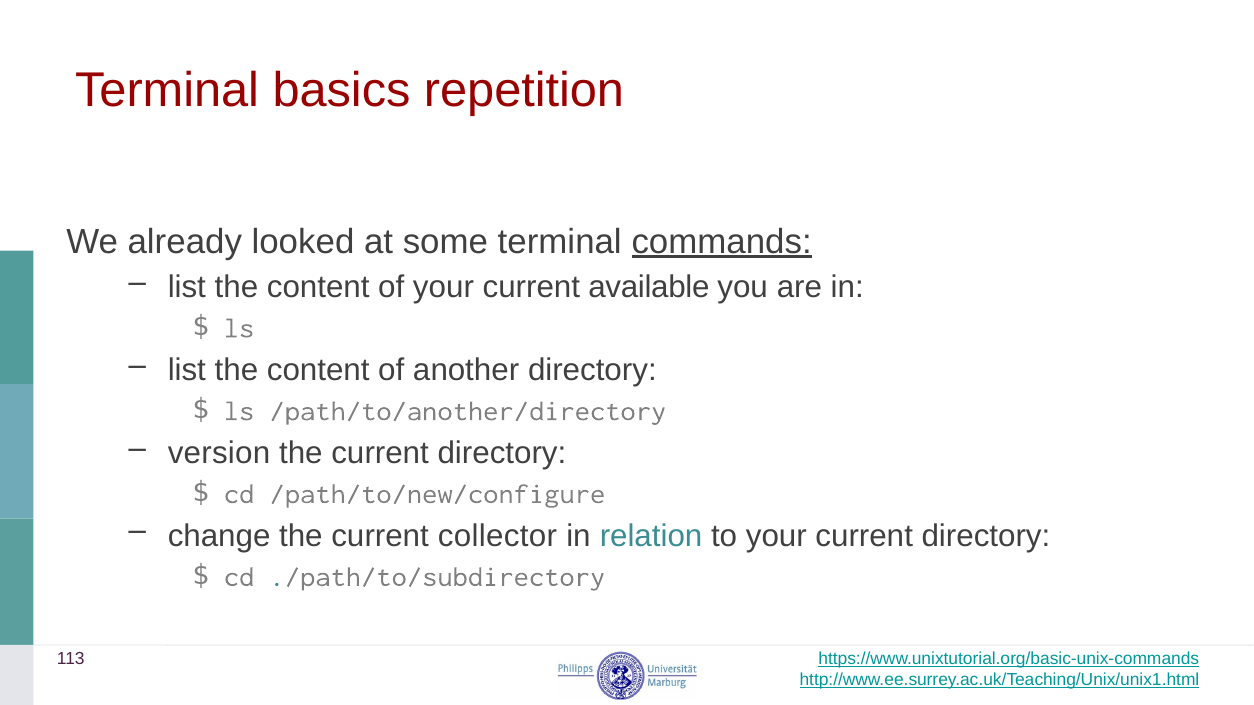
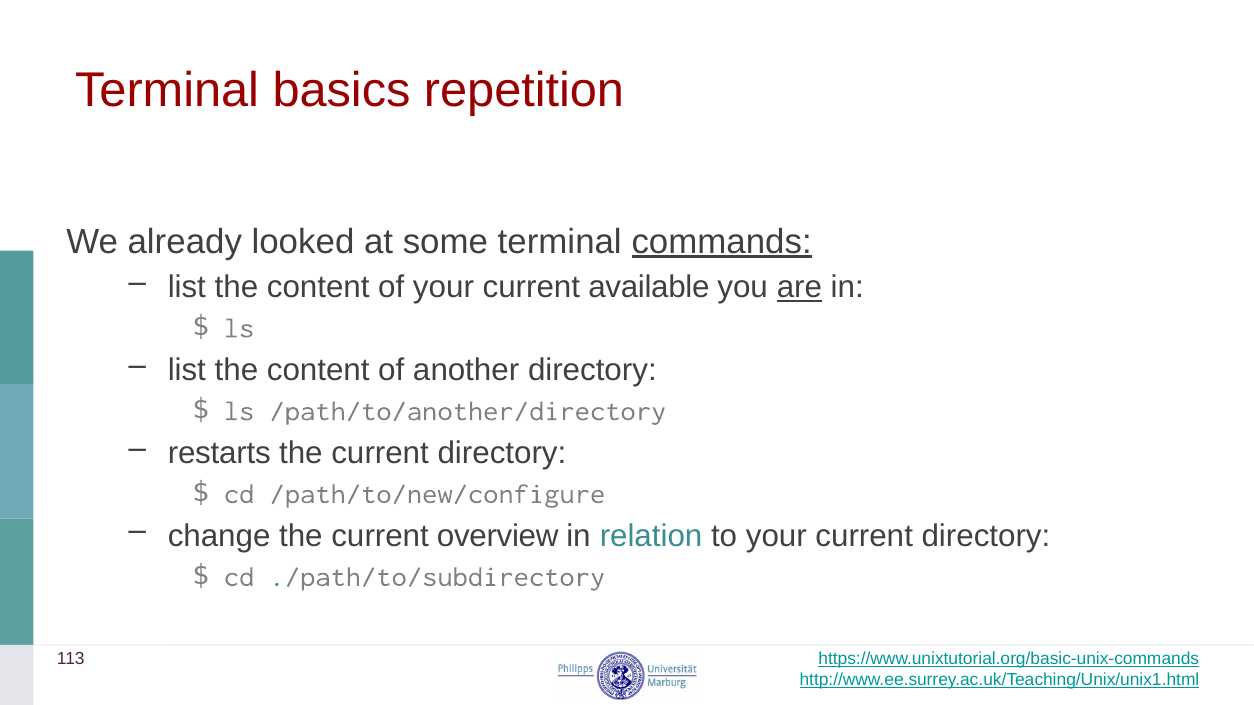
are underline: none -> present
version: version -> restarts
collector: collector -> overview
